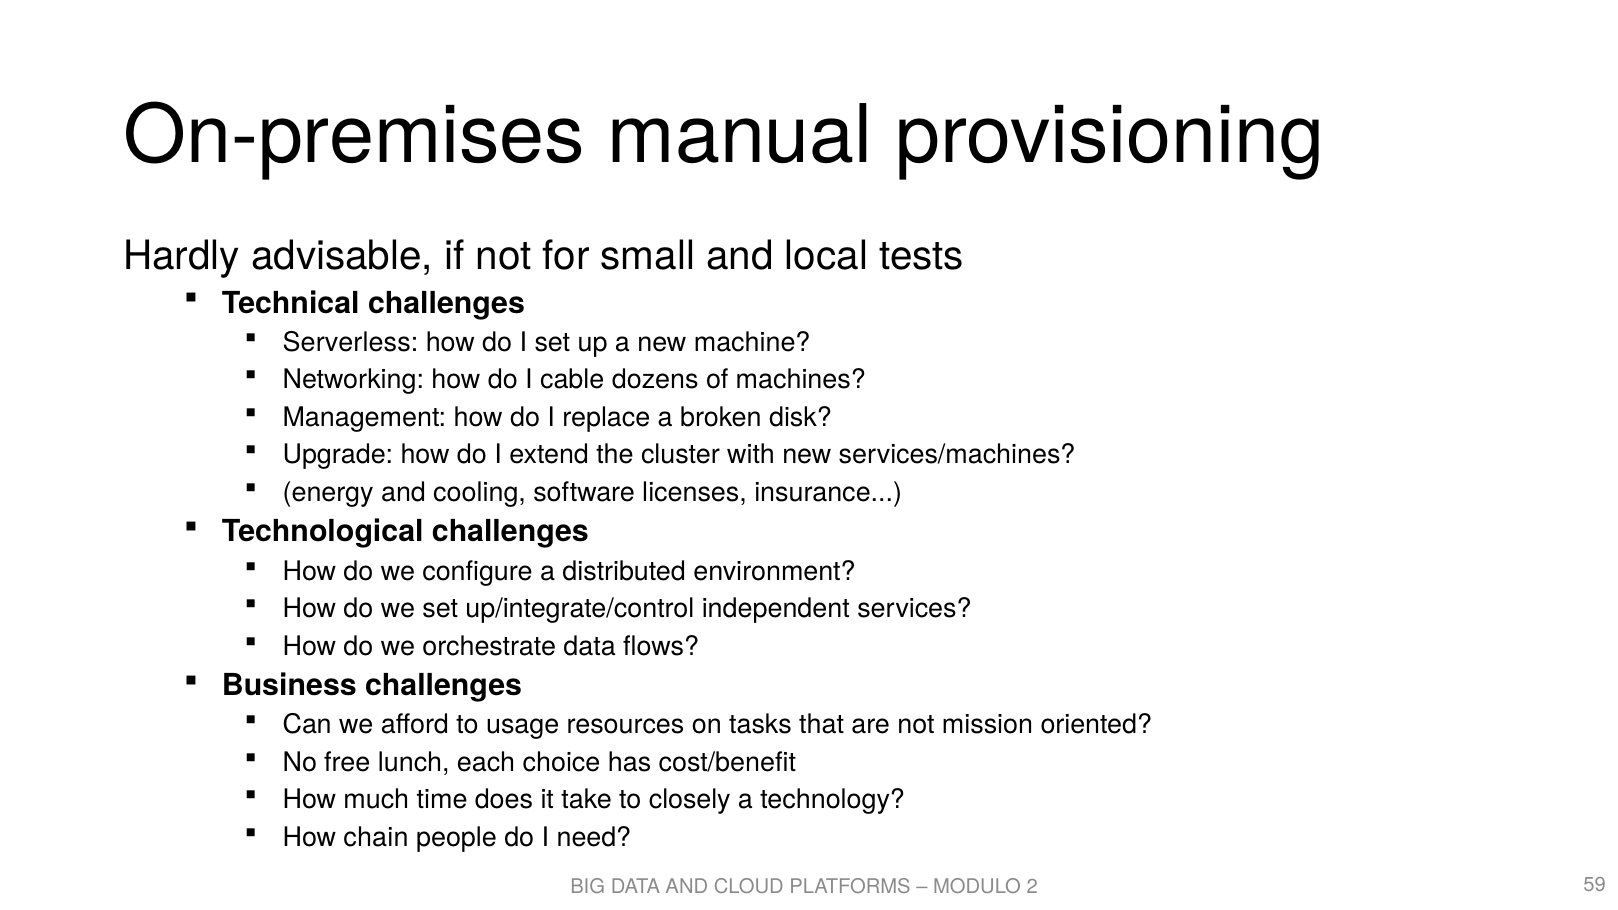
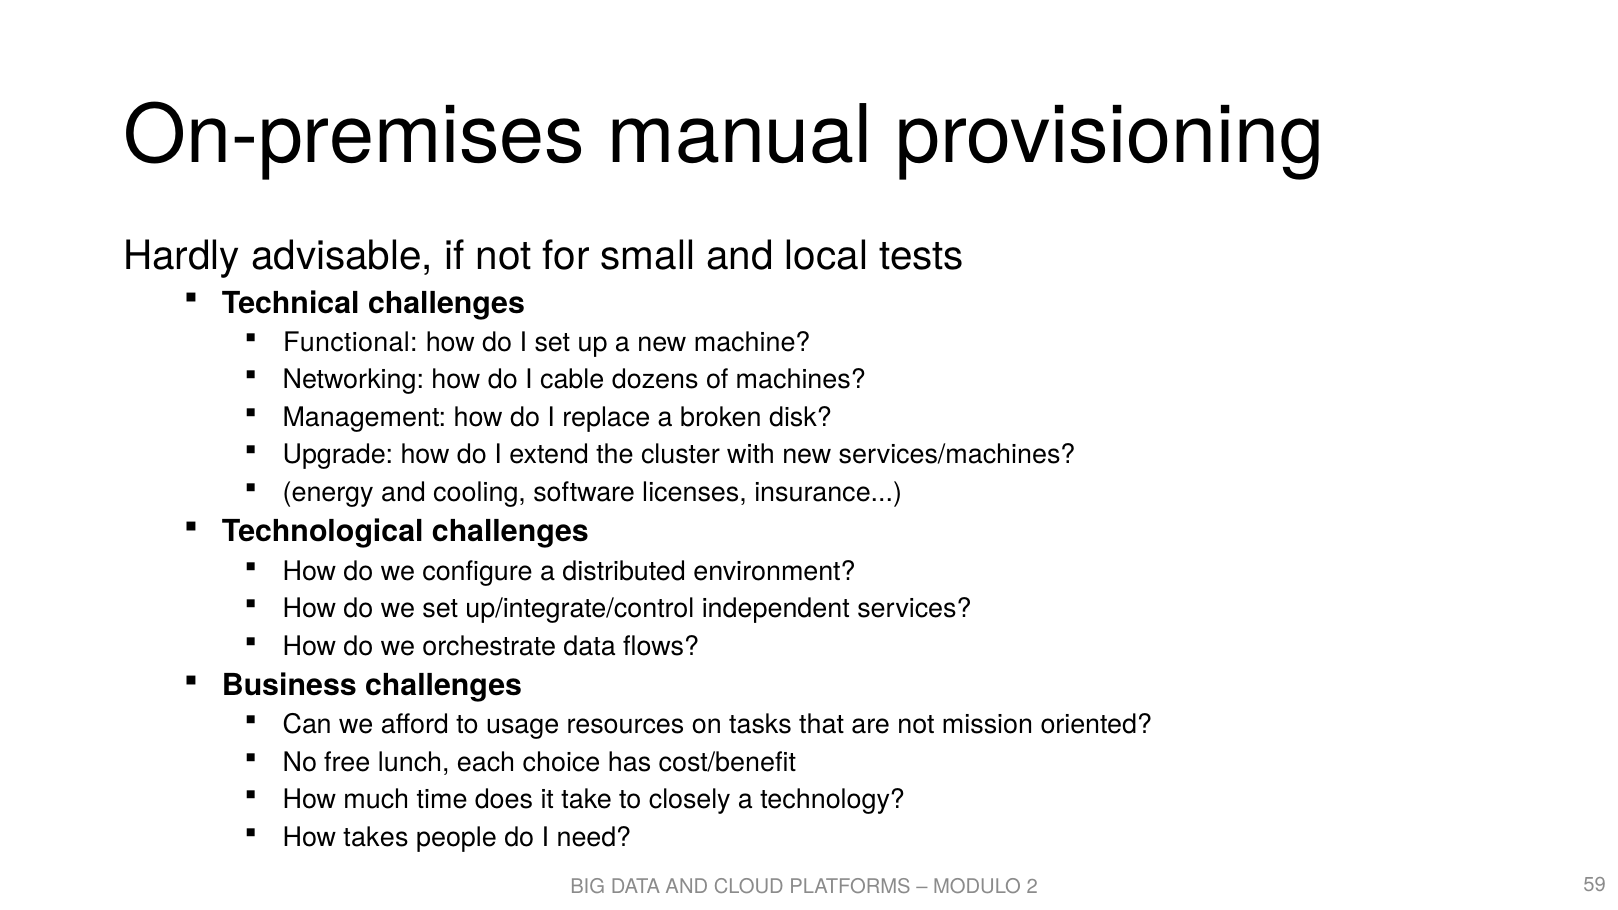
Serverless: Serverless -> Functional
chain: chain -> takes
